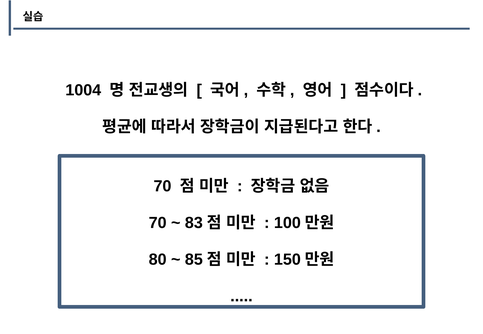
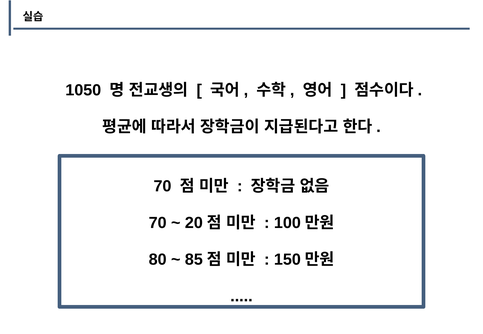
1004: 1004 -> 1050
83: 83 -> 20
